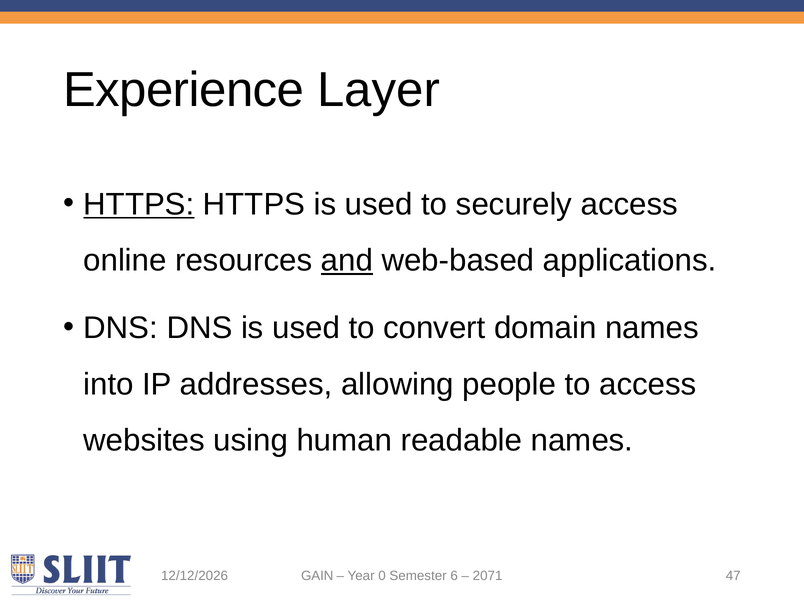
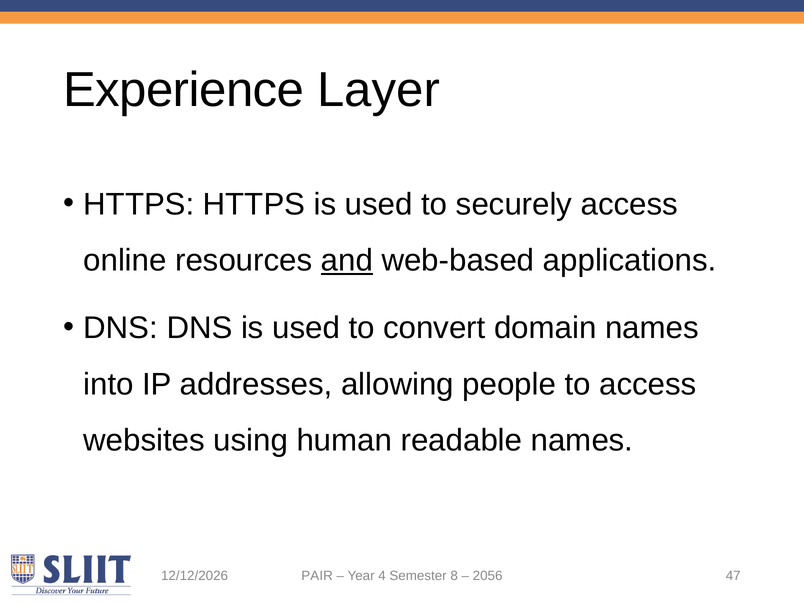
HTTPS at (139, 204) underline: present -> none
GAIN: GAIN -> PAIR
0: 0 -> 4
6: 6 -> 8
2071: 2071 -> 2056
